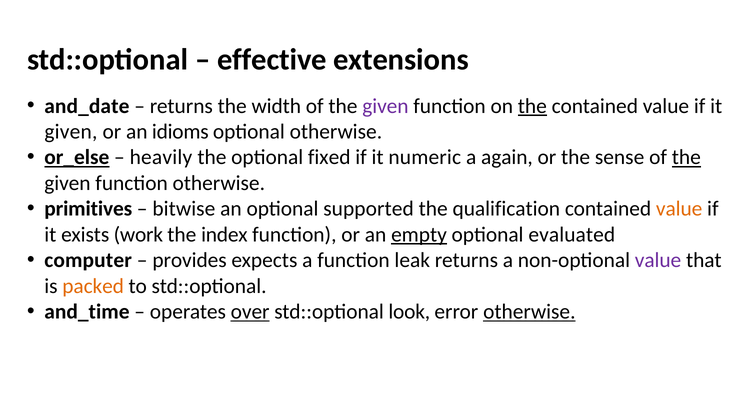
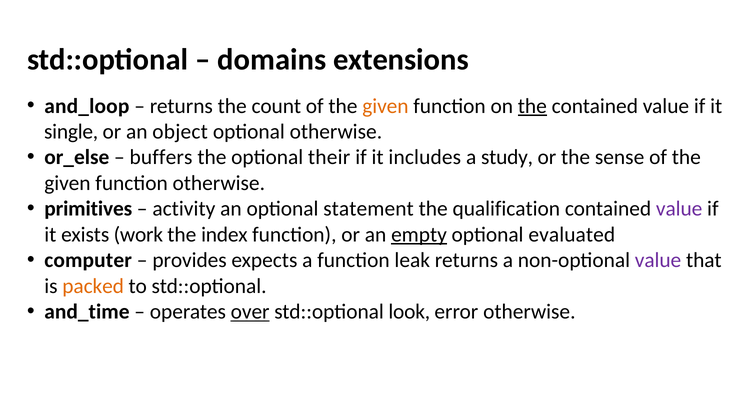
effective: effective -> domains
and_date: and_date -> and_loop
width: width -> count
given at (385, 106) colour: purple -> orange
given at (71, 132): given -> single
idioms: idioms -> object
or_else underline: present -> none
heavily: heavily -> buffers
fixed: fixed -> their
numeric: numeric -> includes
again: again -> study
the at (686, 157) underline: present -> none
bitwise: bitwise -> activity
supported: supported -> statement
value at (679, 209) colour: orange -> purple
otherwise at (529, 312) underline: present -> none
